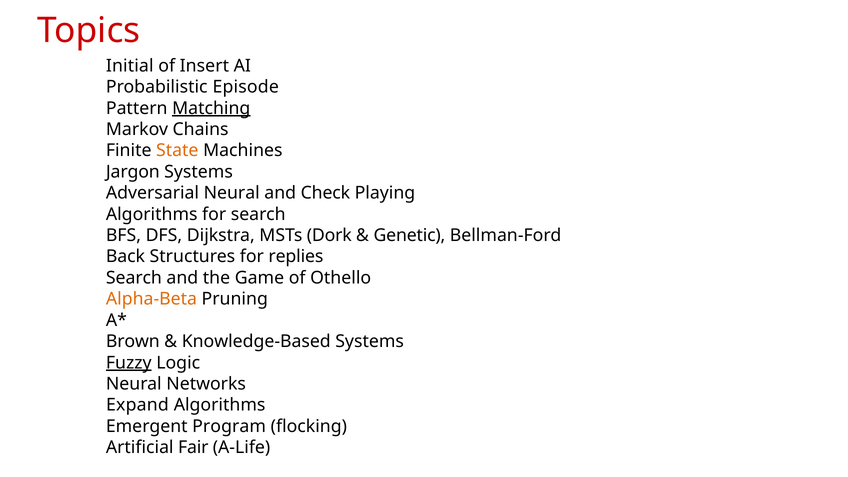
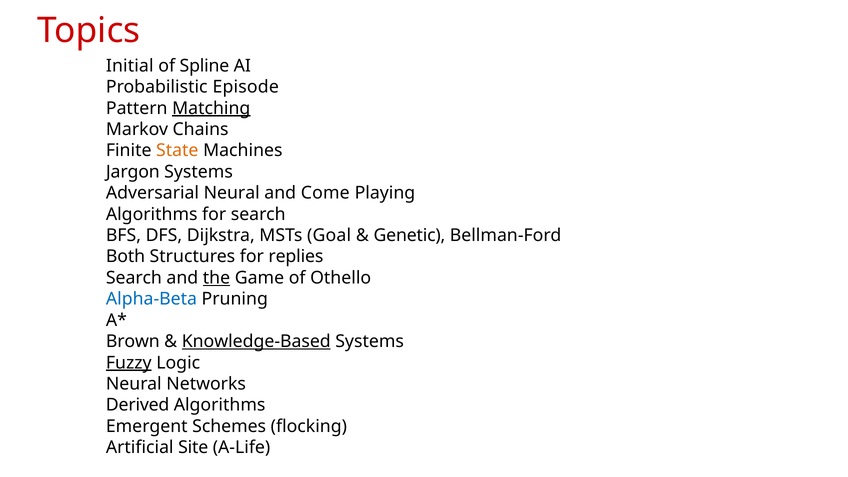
Insert: Insert -> Spline
Check: Check -> Come
Dork: Dork -> Goal
Back: Back -> Both
the underline: none -> present
Alpha-Beta colour: orange -> blue
Knowledge-Based underline: none -> present
Expand: Expand -> Derived
Program: Program -> Schemes
Fair: Fair -> Site
